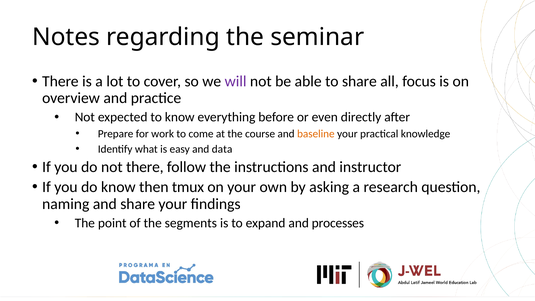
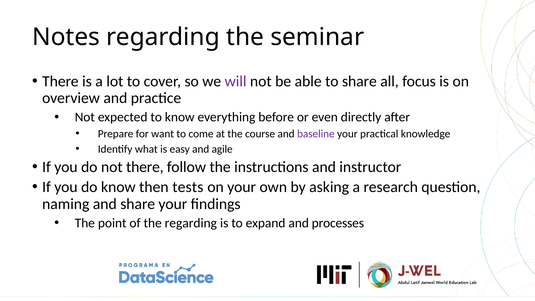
work: work -> want
baseline colour: orange -> purple
data: data -> agile
tmux: tmux -> tests
the segments: segments -> regarding
